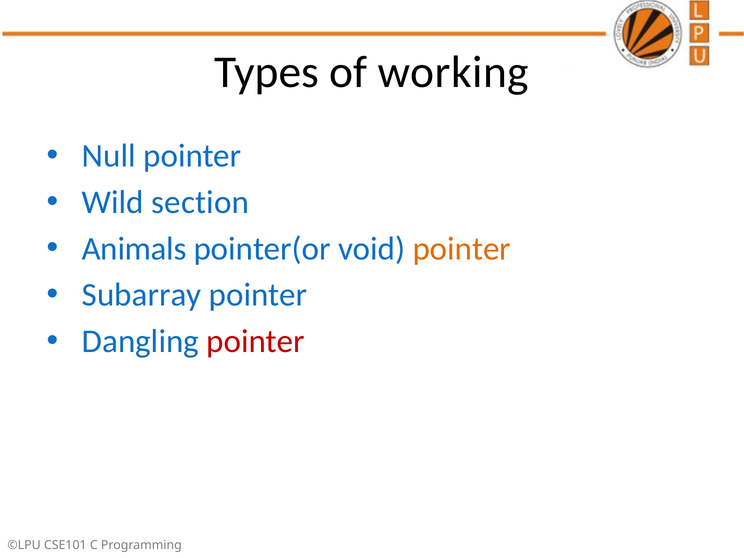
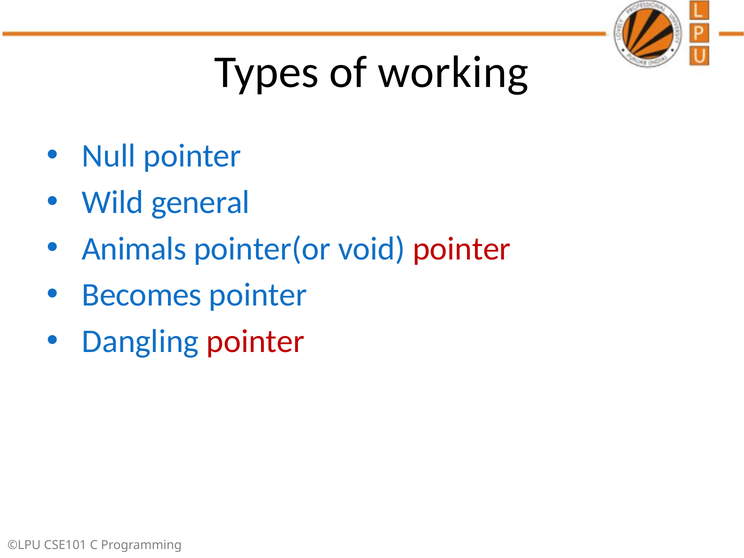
section: section -> general
pointer at (462, 249) colour: orange -> red
Subarray: Subarray -> Becomes
